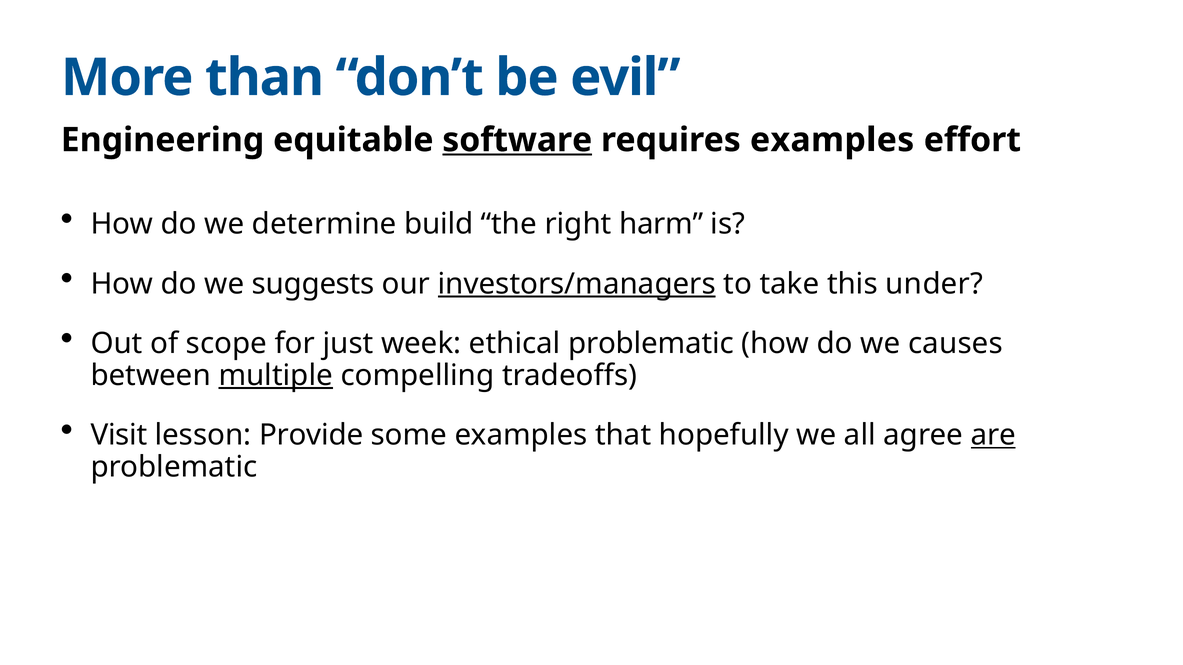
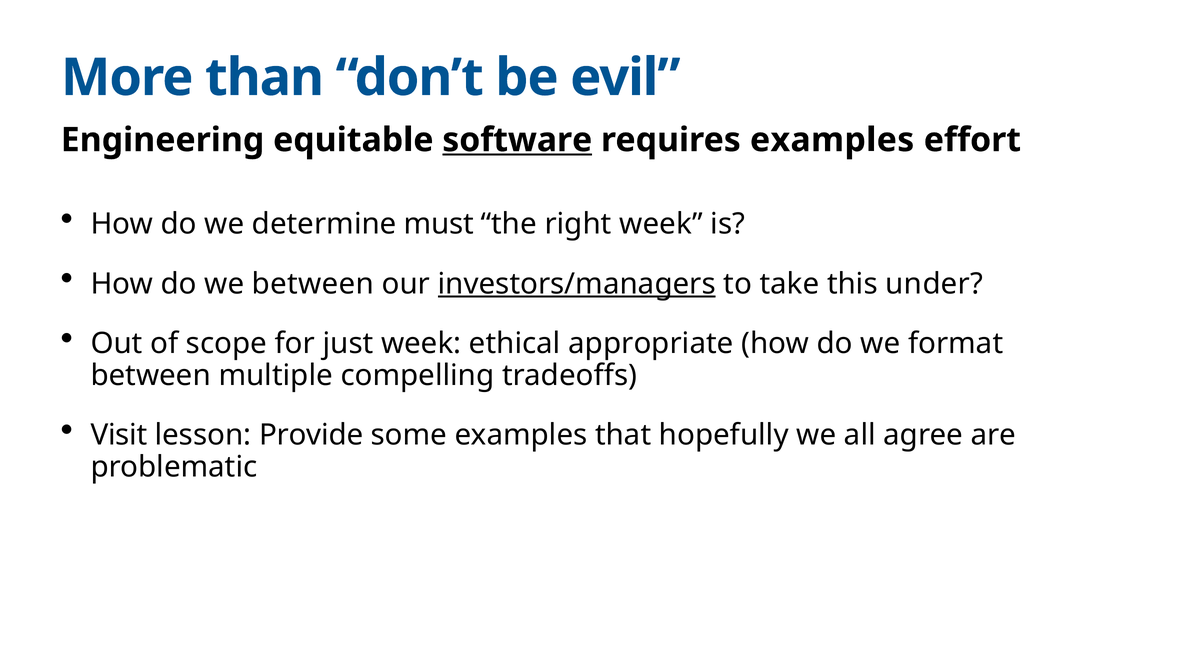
build: build -> must
right harm: harm -> week
we suggests: suggests -> between
ethical problematic: problematic -> appropriate
causes: causes -> format
multiple underline: present -> none
are underline: present -> none
